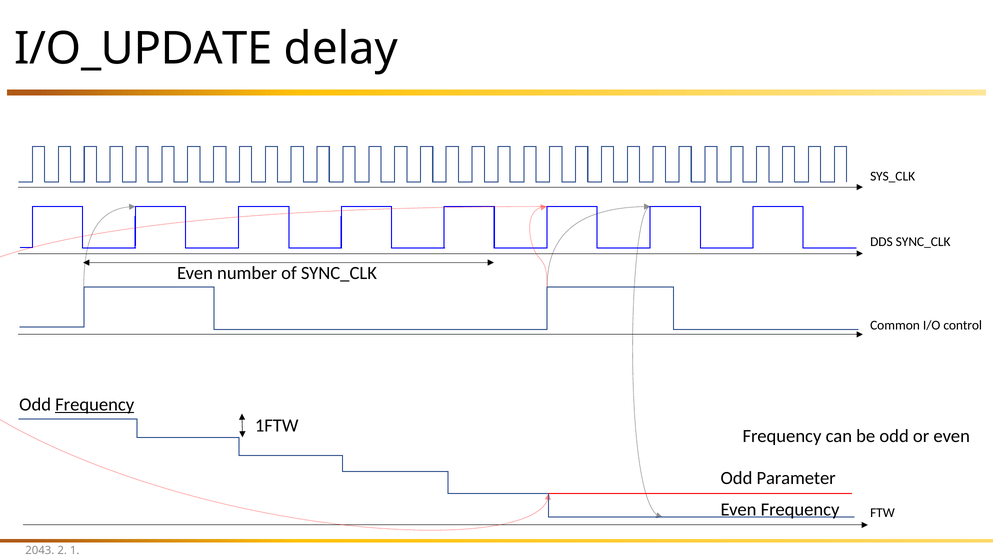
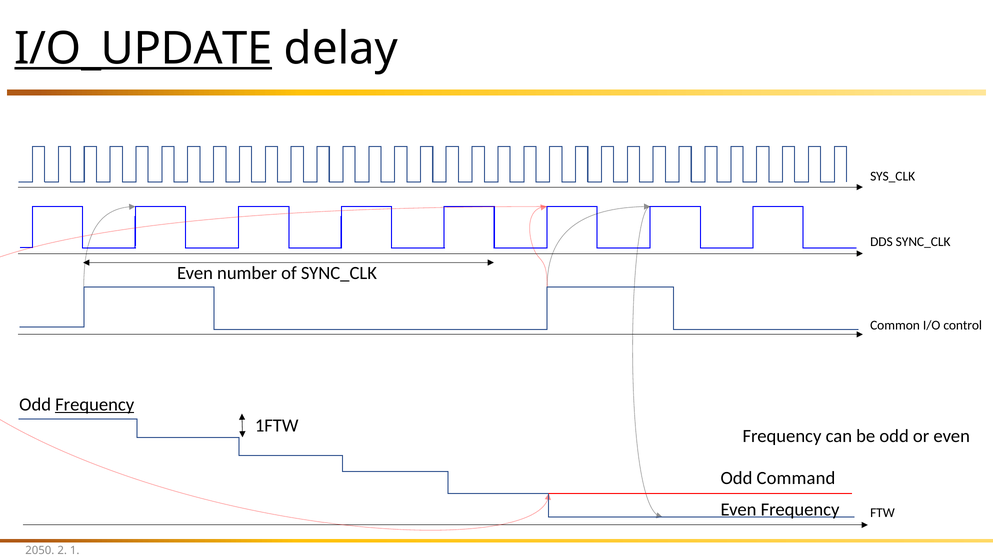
I/O_UPDATE underline: none -> present
Parameter: Parameter -> Command
2043: 2043 -> 2050
